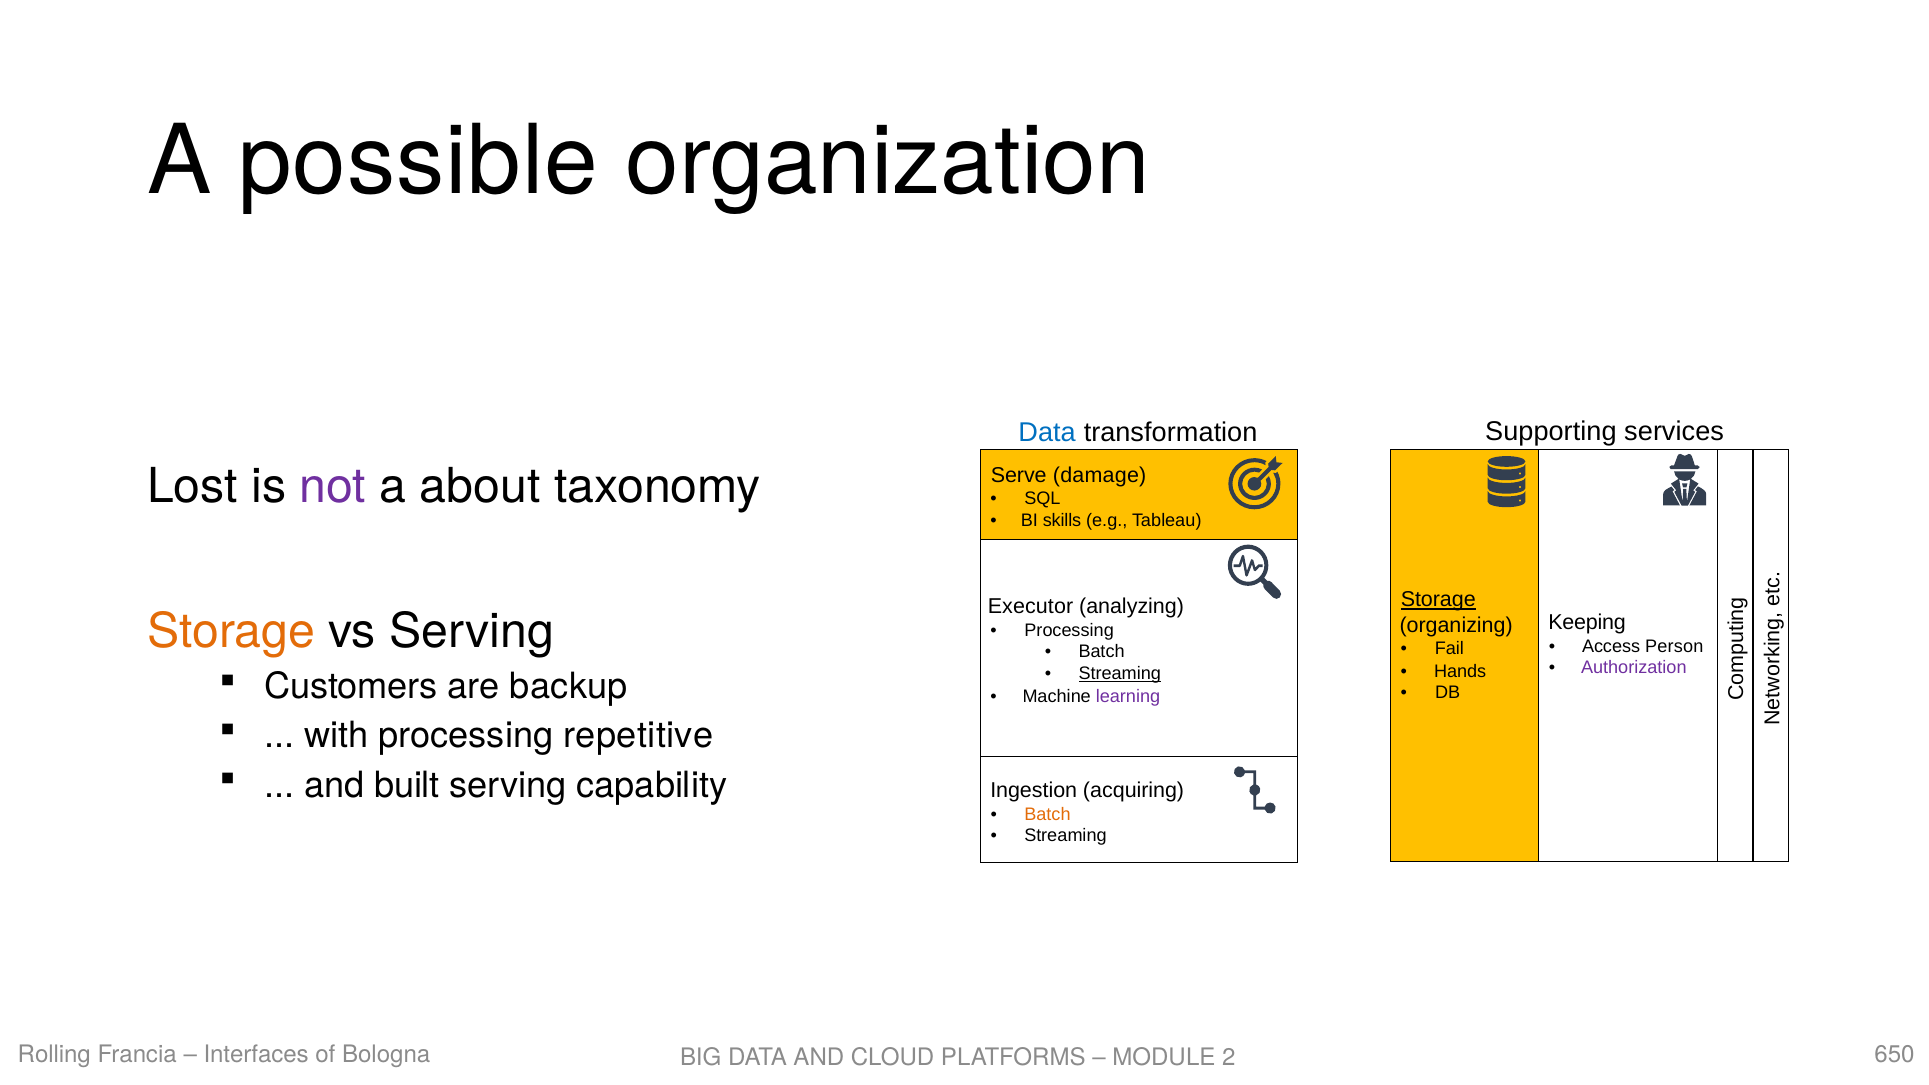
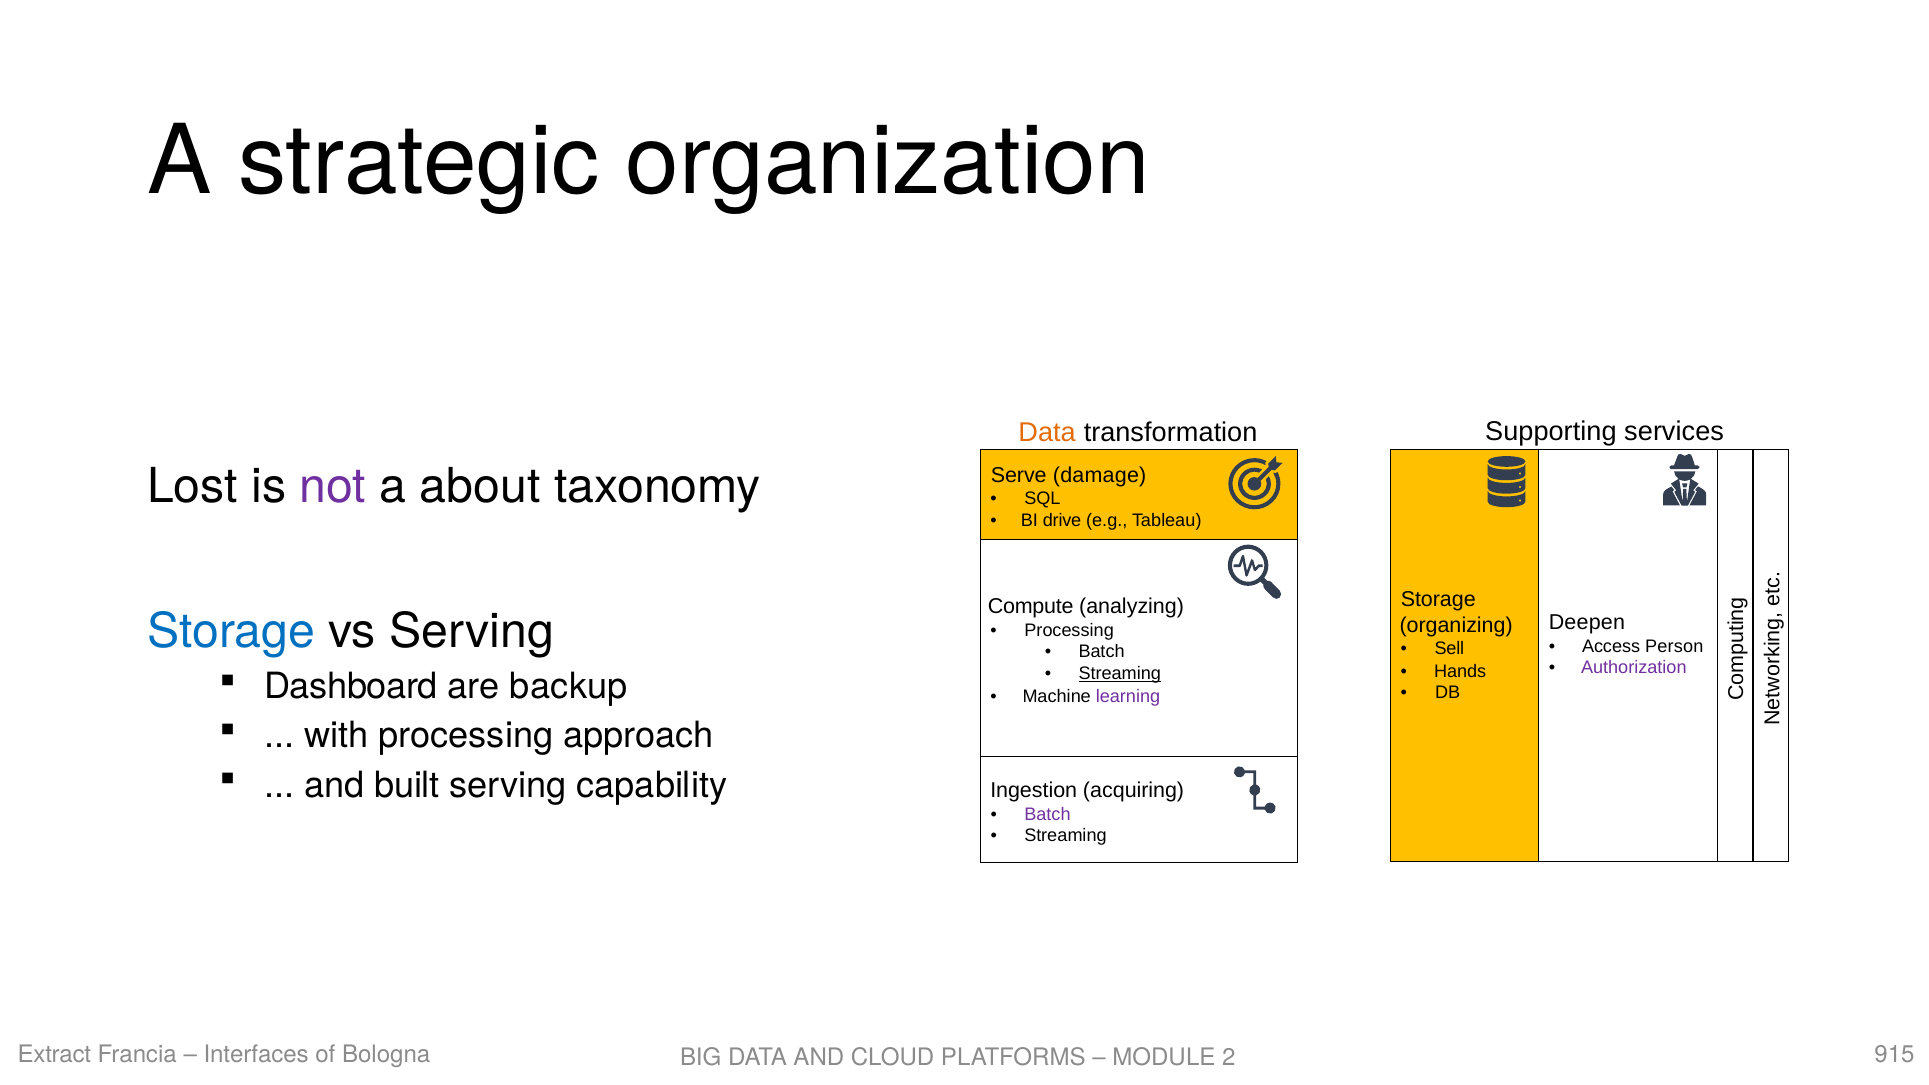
possible: possible -> strategic
Data at (1047, 432) colour: blue -> orange
skills: skills -> drive
Storage at (1438, 600) underline: present -> none
Executor: Executor -> Compute
Keeping: Keeping -> Deepen
Storage at (231, 631) colour: orange -> blue
Fail: Fail -> Sell
Customers: Customers -> Dashboard
repetitive: repetitive -> approach
Batch at (1047, 814) colour: orange -> purple
Rolling: Rolling -> Extract
650: 650 -> 915
